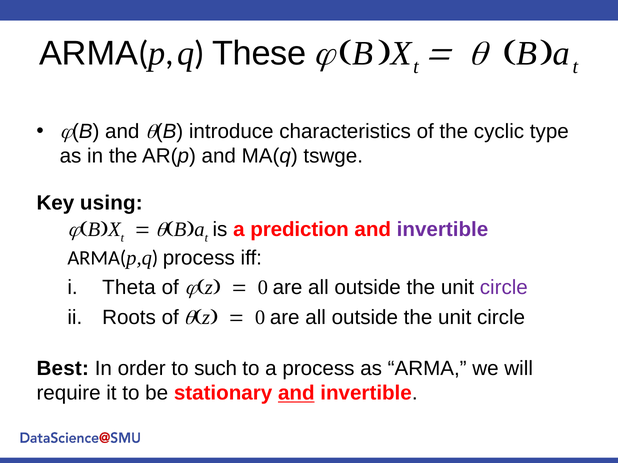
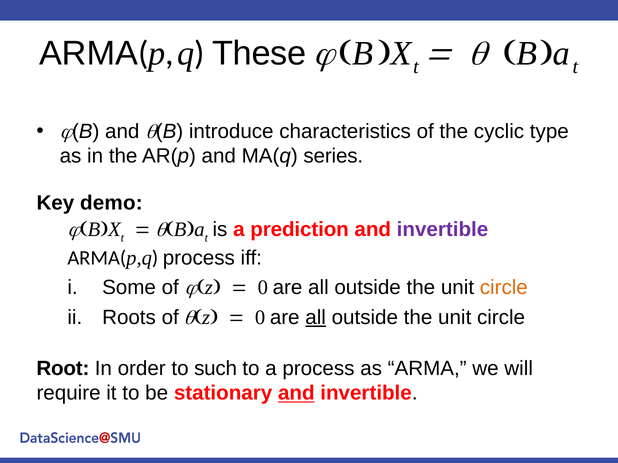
tswge: tswge -> series
using: using -> demo
Theta: Theta -> Some
circle at (504, 288) colour: purple -> orange
all at (316, 318) underline: none -> present
Best: Best -> Root
